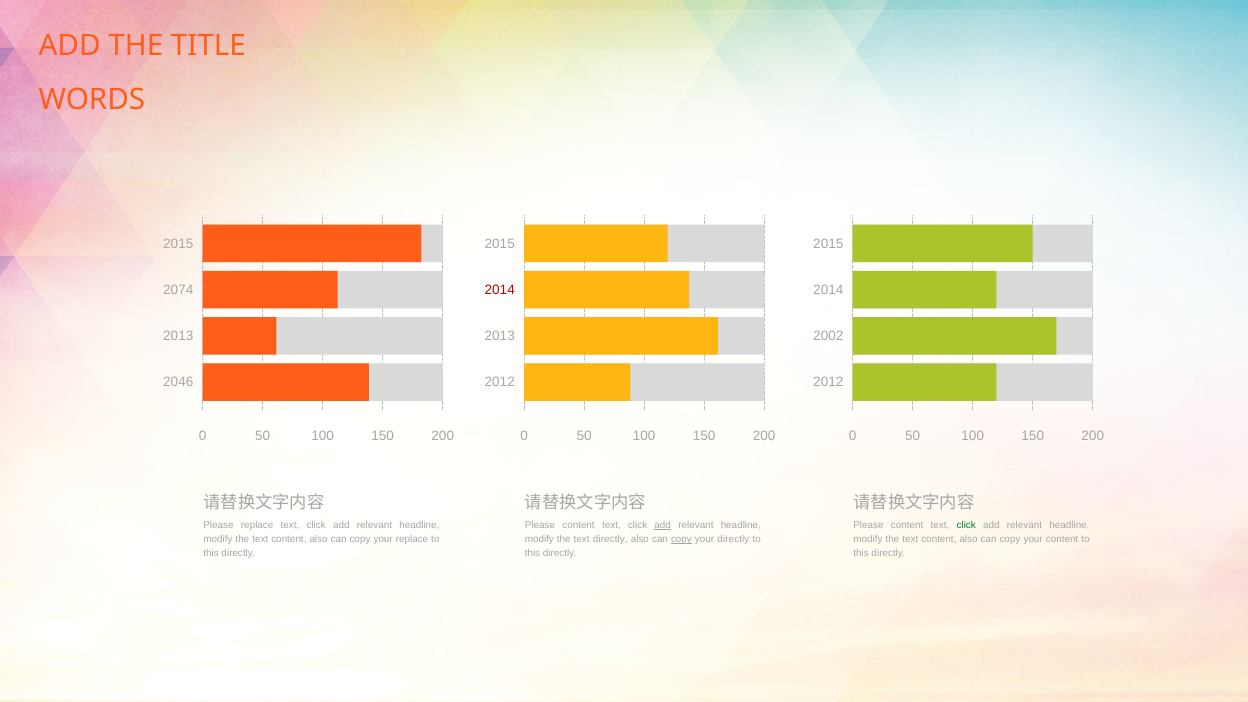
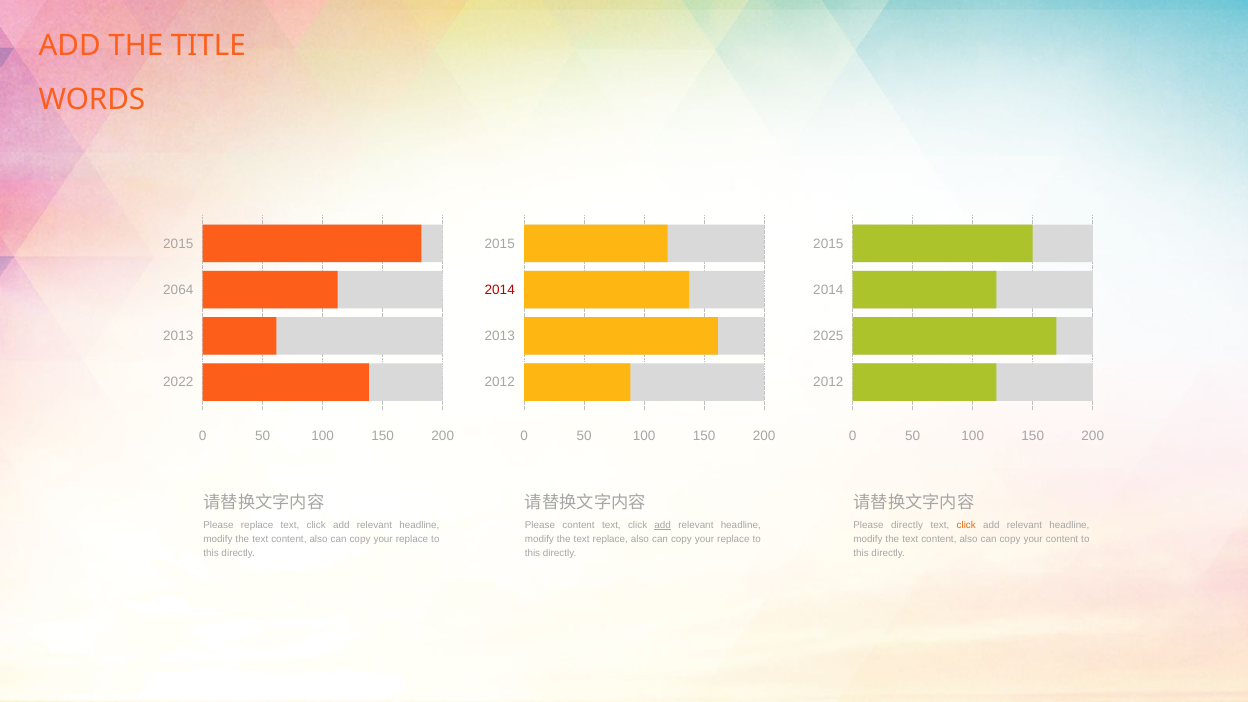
2074: 2074 -> 2064
2002: 2002 -> 2025
2046: 2046 -> 2022
content at (907, 525): content -> directly
click at (966, 525) colour: green -> orange
text directly: directly -> replace
copy at (681, 539) underline: present -> none
directly at (733, 539): directly -> replace
